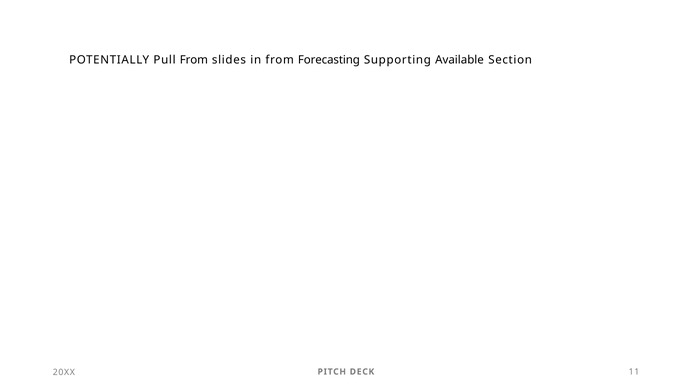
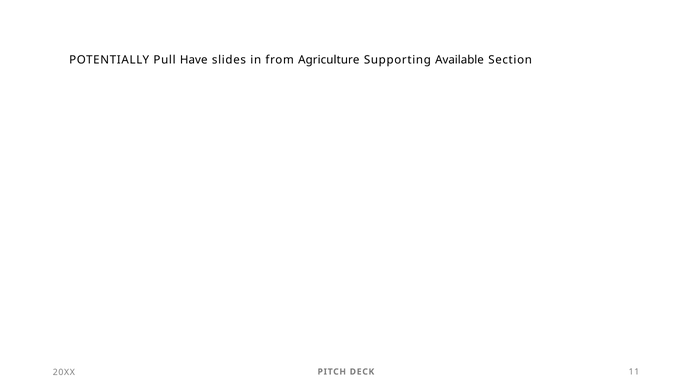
Pull From: From -> Have
Forecasting: Forecasting -> Agriculture
